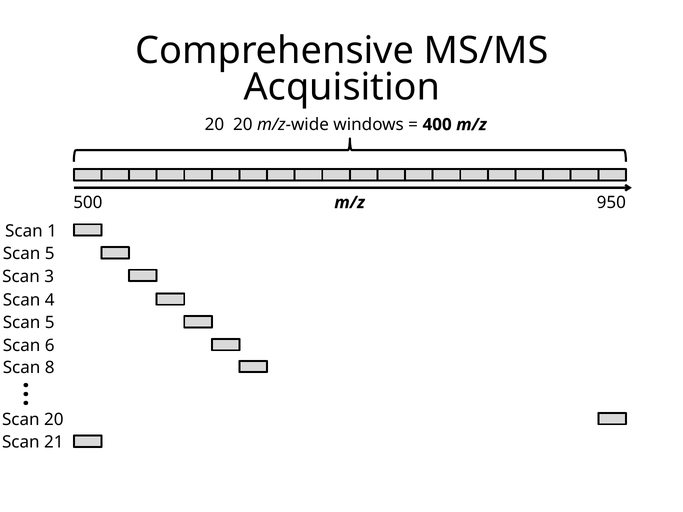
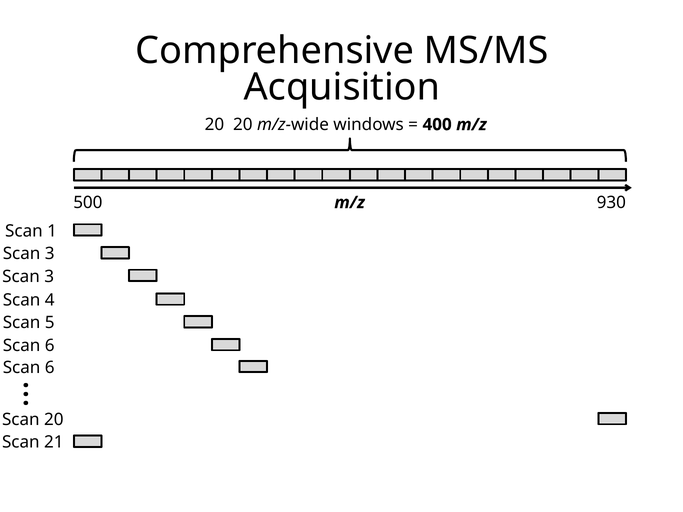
950: 950 -> 930
5 at (50, 254): 5 -> 3
8 at (50, 368): 8 -> 6
